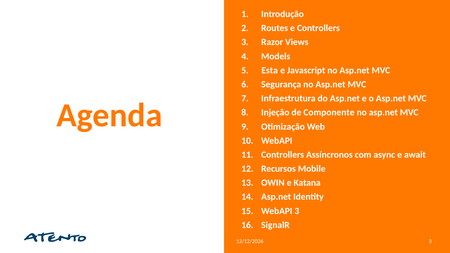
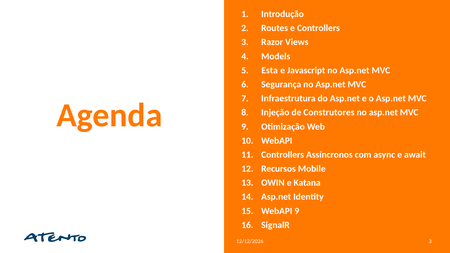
Componente: Componente -> Construtores
WebAPI 3: 3 -> 9
